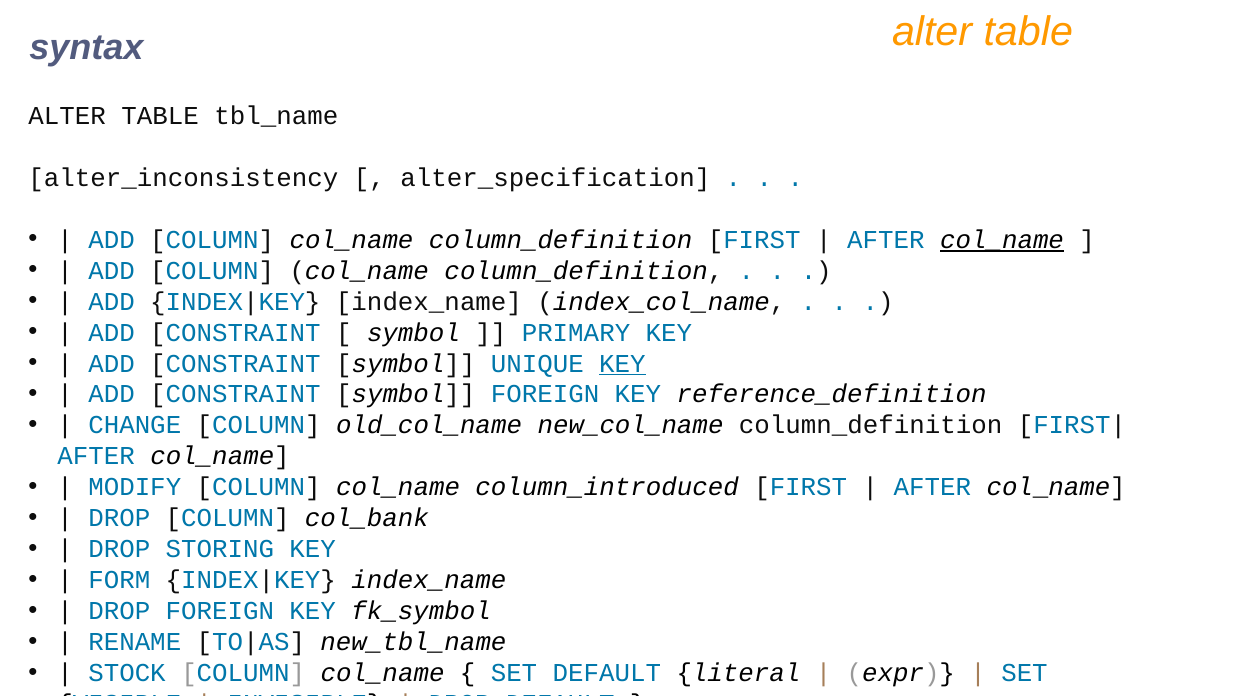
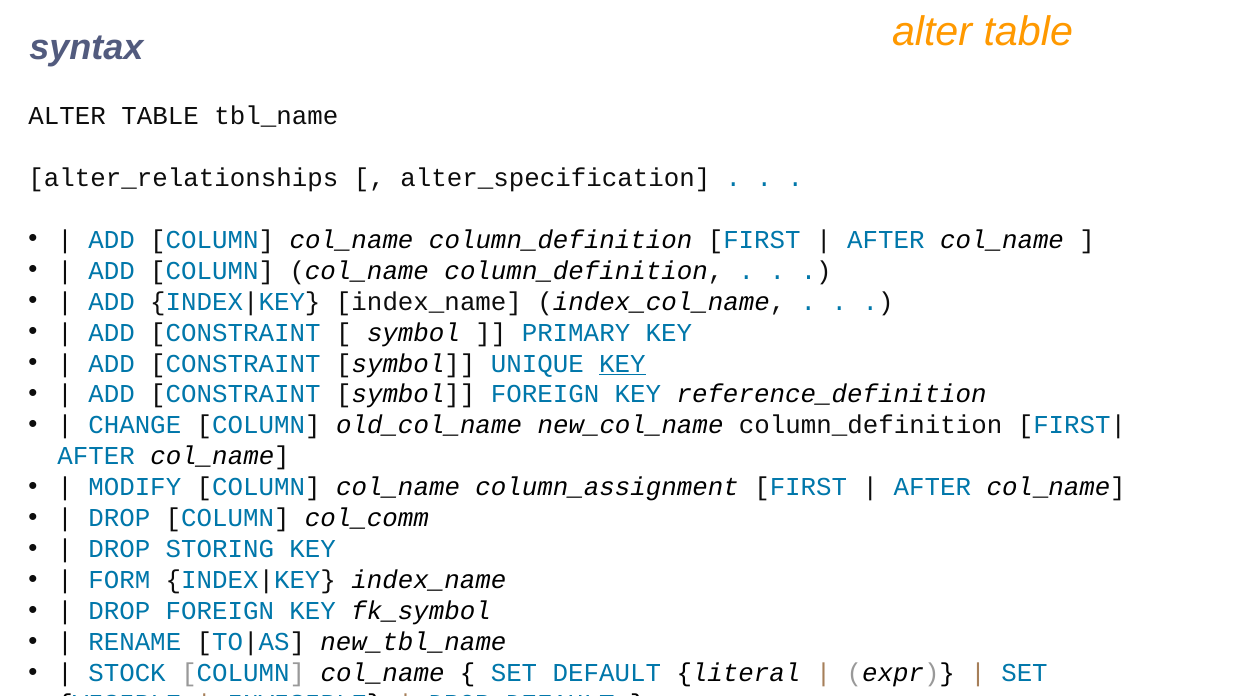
alter_inconsistency: alter_inconsistency -> alter_relationships
col_name at (1002, 240) underline: present -> none
column_introduced: column_introduced -> column_assignment
col_bank: col_bank -> col_comm
